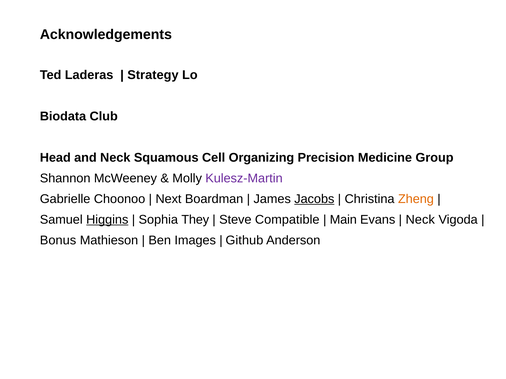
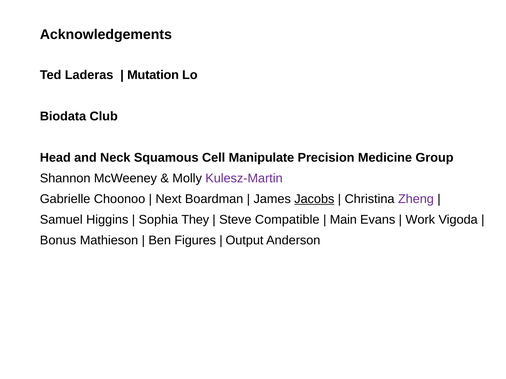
Strategy: Strategy -> Mutation
Organizing: Organizing -> Manipulate
Zheng colour: orange -> purple
Higgins underline: present -> none
Neck at (420, 220): Neck -> Work
Images: Images -> Figures
Github: Github -> Output
